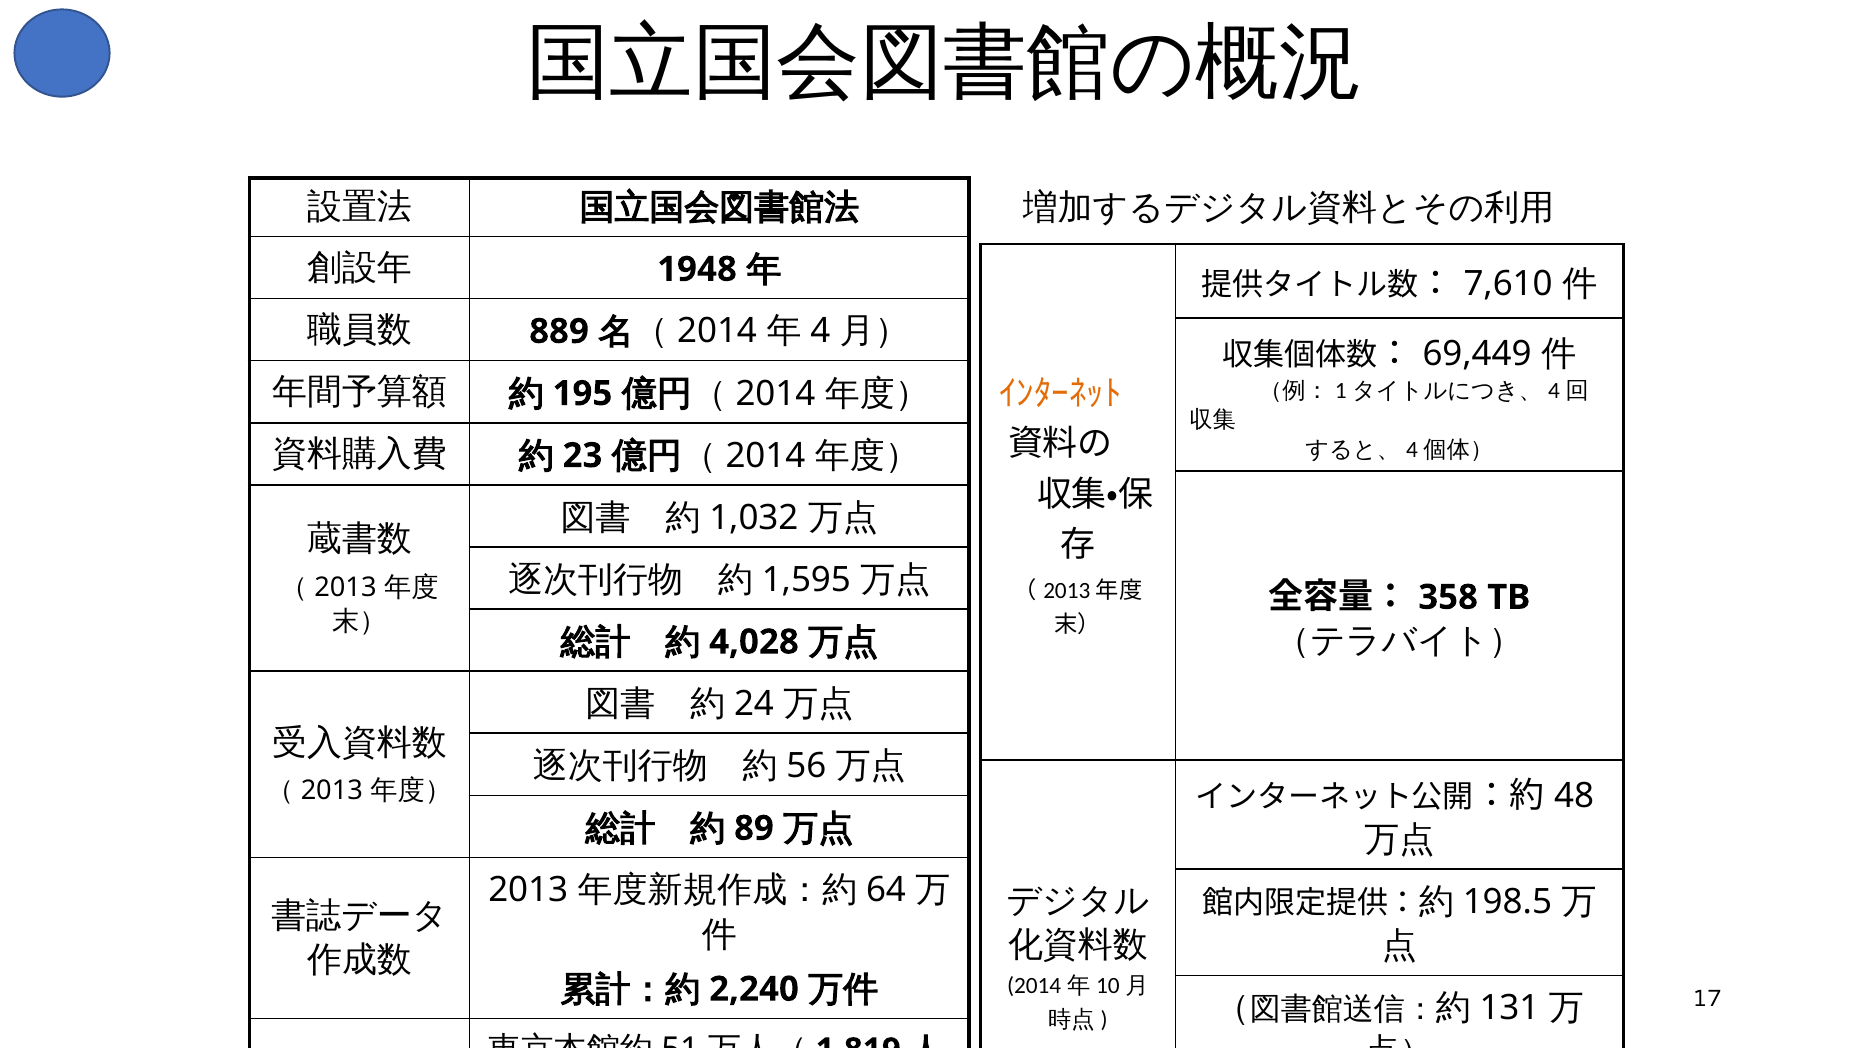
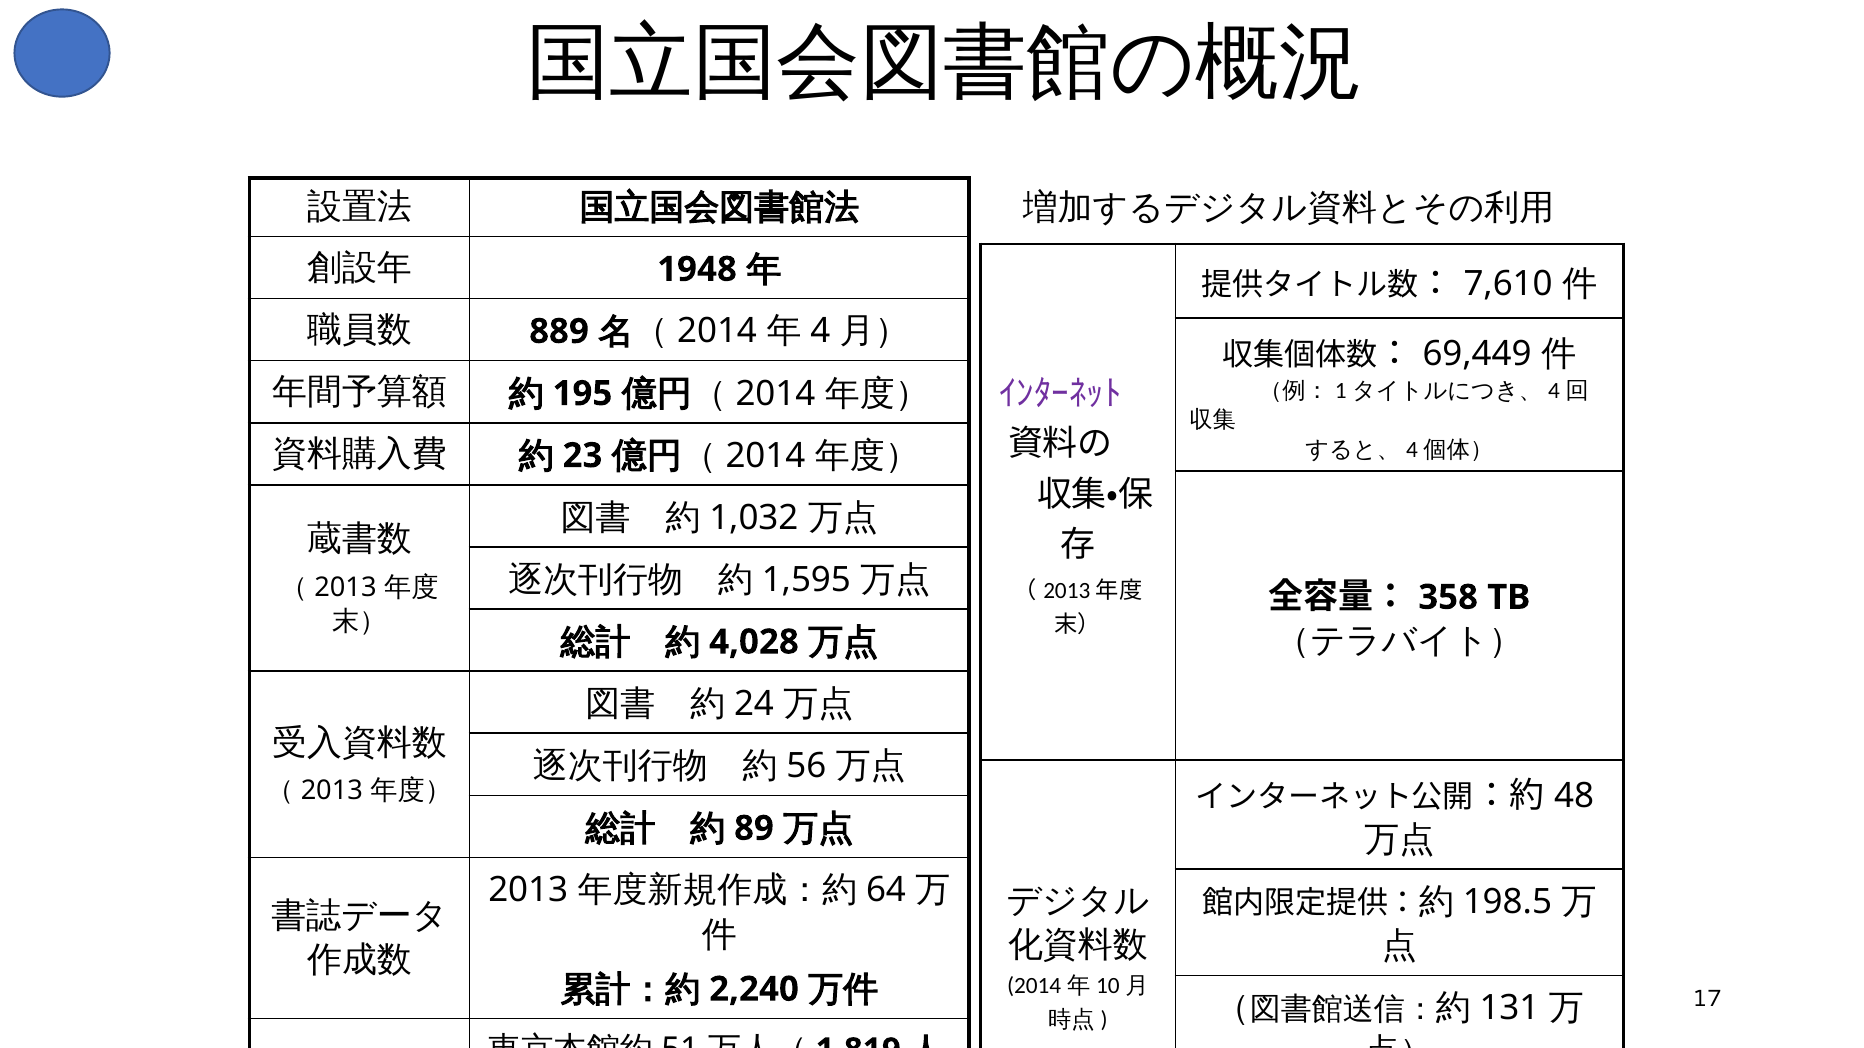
ｲﾝﾀｰﾈｯﾄ colour: orange -> purple
